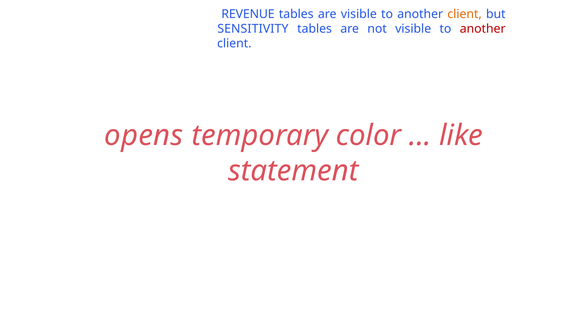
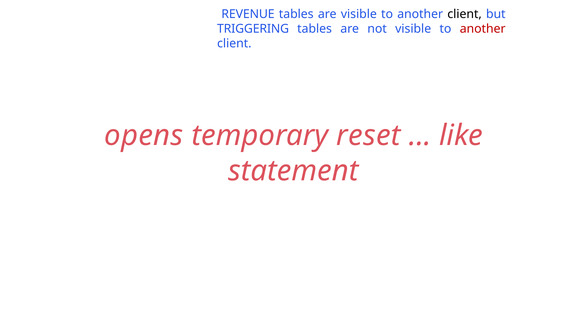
client at (465, 14) colour: orange -> black
SENSITIVITY: SENSITIVITY -> TRIGGERING
color: color -> reset
